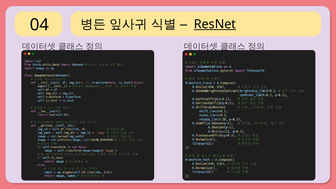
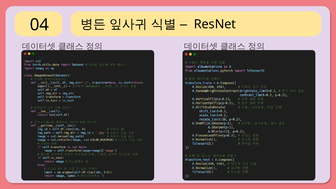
ResNet underline: present -> none
